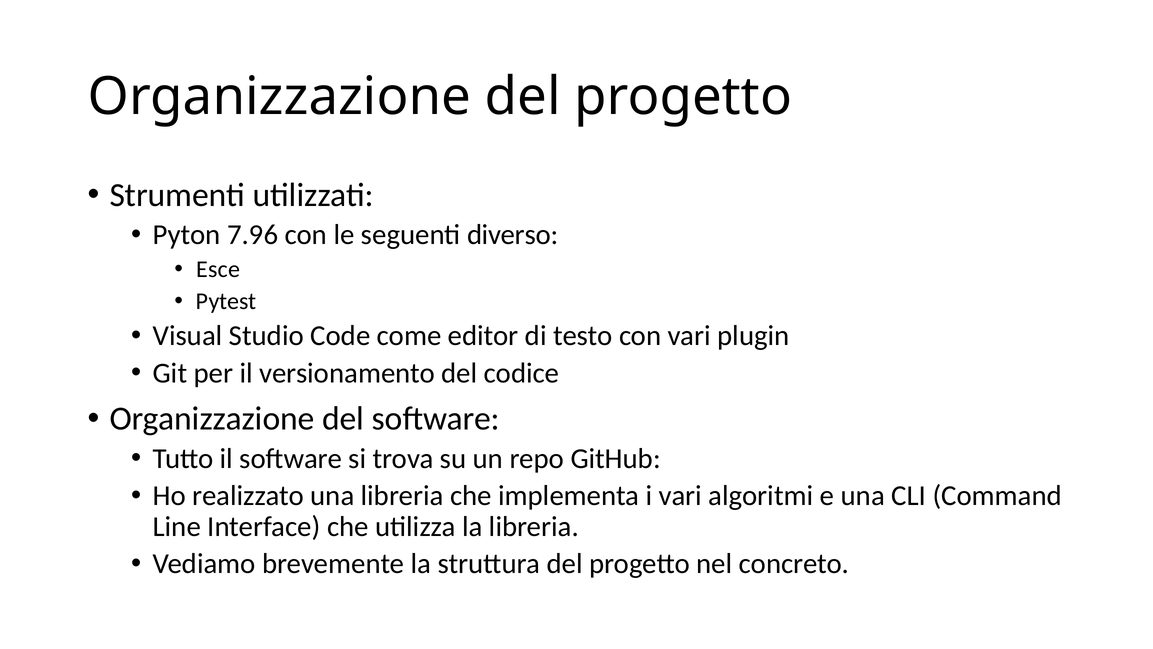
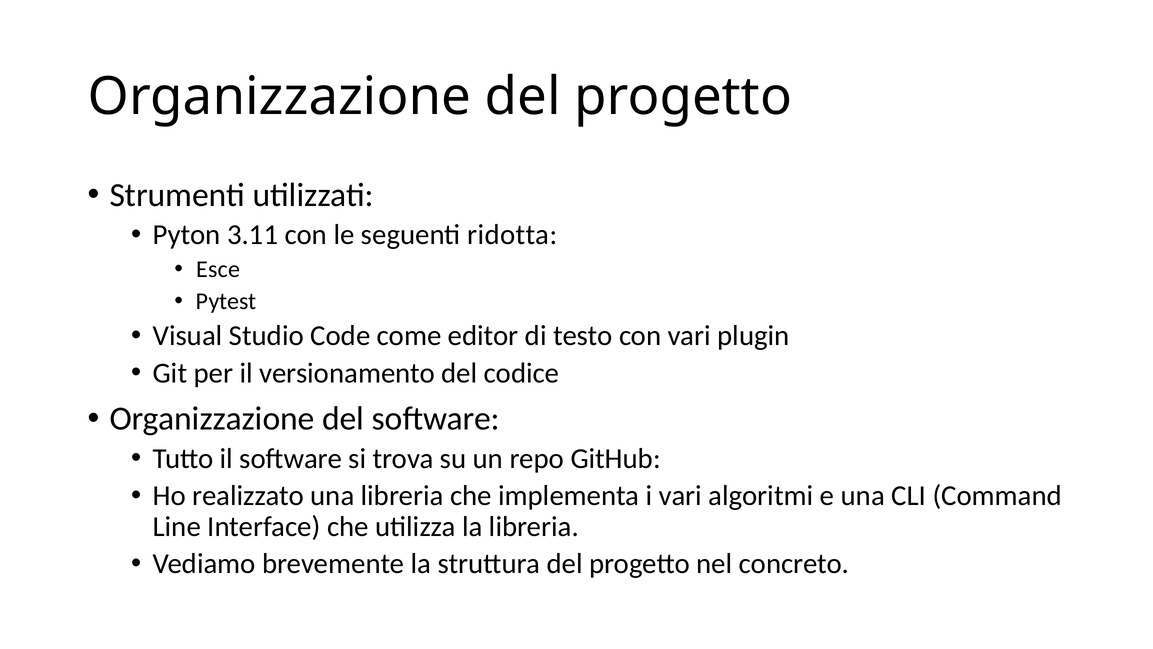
7.96: 7.96 -> 3.11
diverso: diverso -> ridotta
